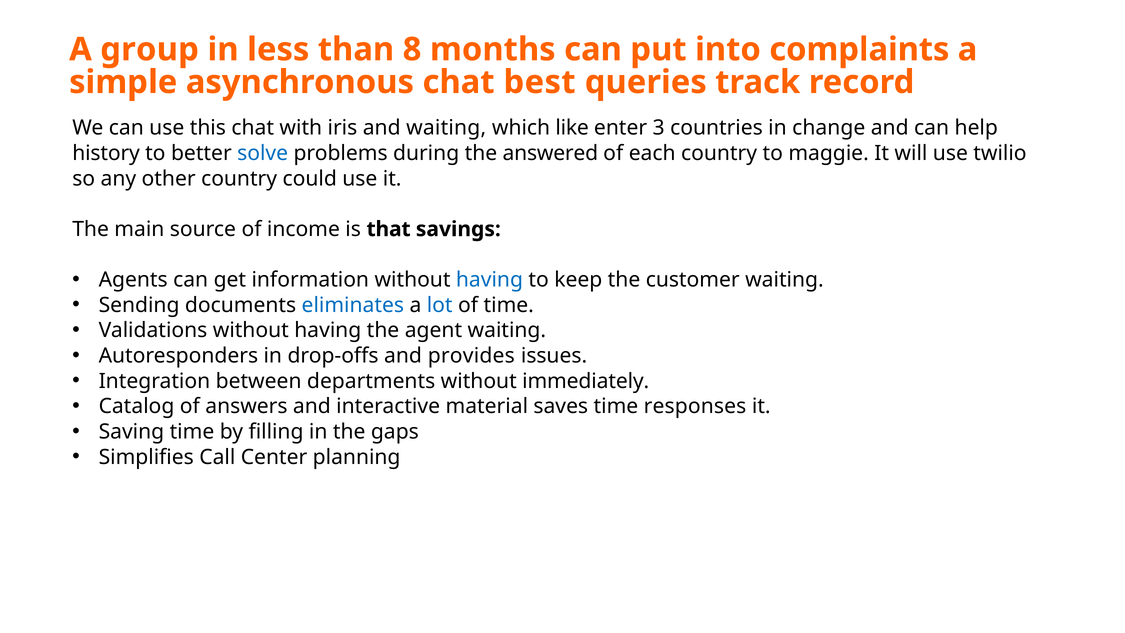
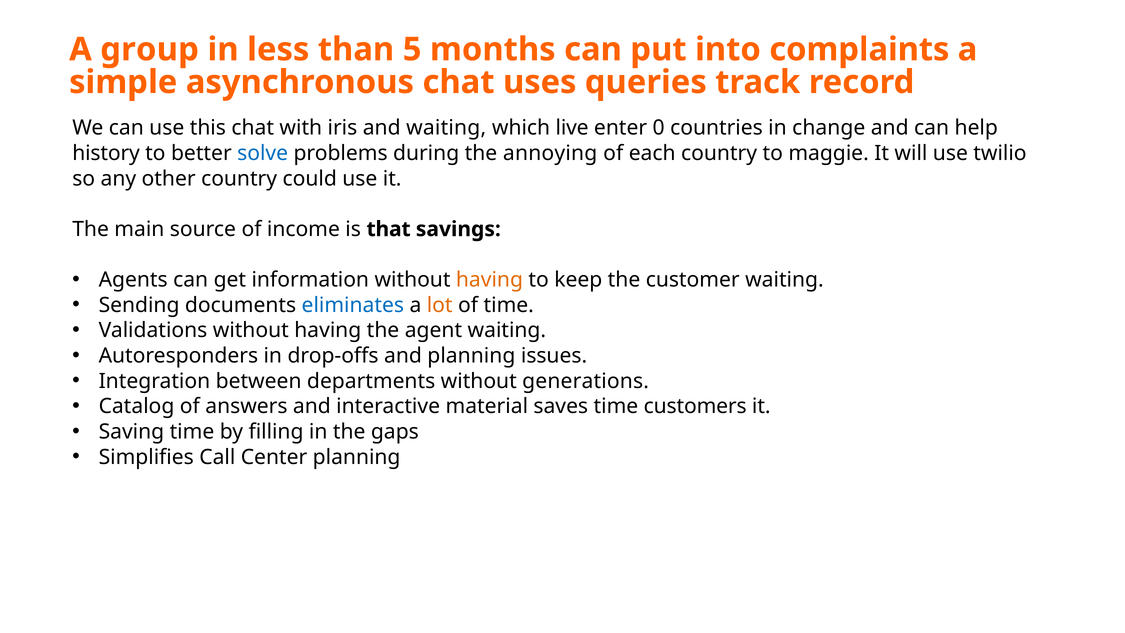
8: 8 -> 5
best: best -> uses
like: like -> live
3: 3 -> 0
answered: answered -> annoying
having at (489, 280) colour: blue -> orange
lot colour: blue -> orange
and provides: provides -> planning
immediately: immediately -> generations
responses: responses -> customers
